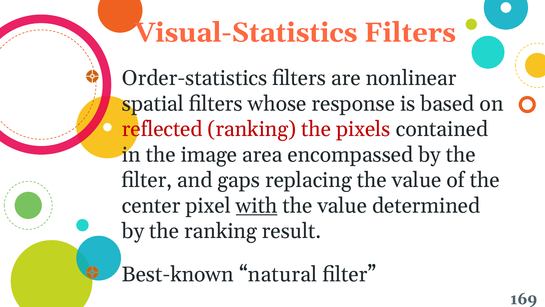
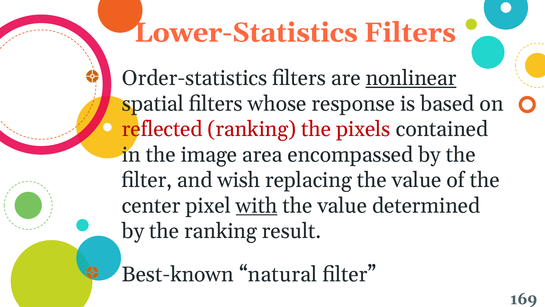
Visual-Statistics: Visual-Statistics -> Lower-Statistics
nonlinear underline: none -> present
gaps: gaps -> wish
